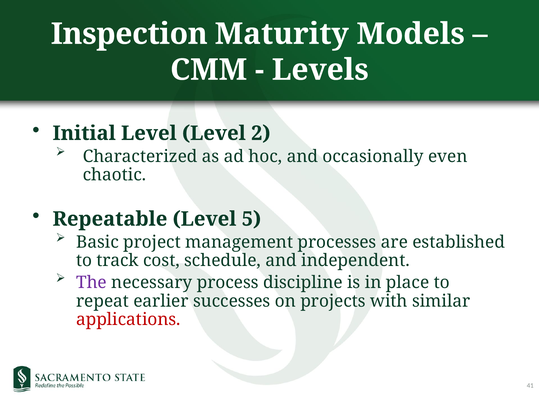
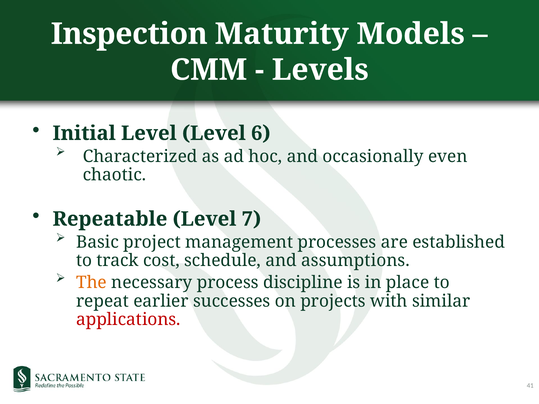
2: 2 -> 6
5: 5 -> 7
independent: independent -> assumptions
The colour: purple -> orange
